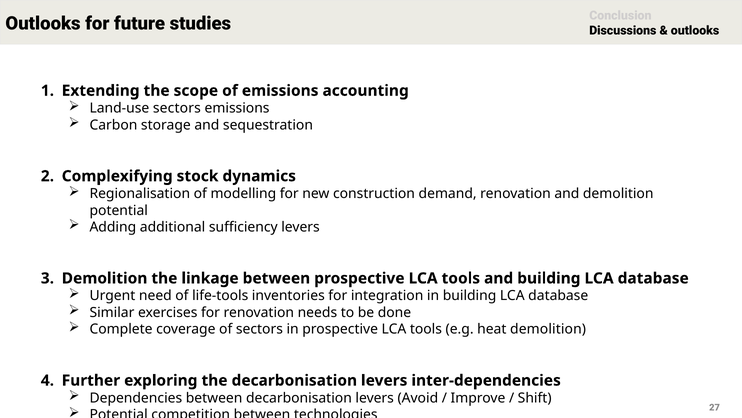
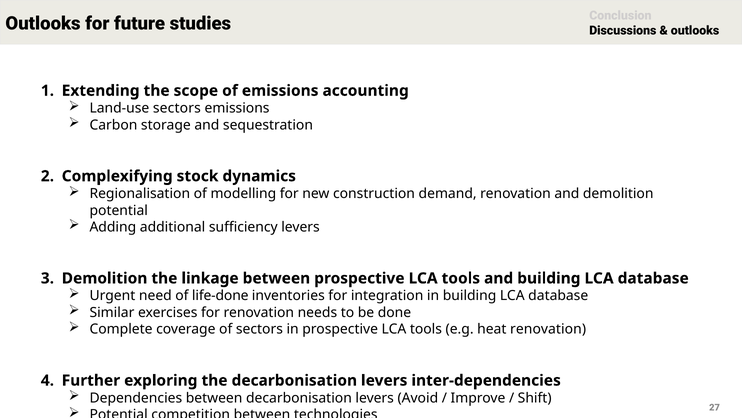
life-tools: life-tools -> life-done
heat demolition: demolition -> renovation
